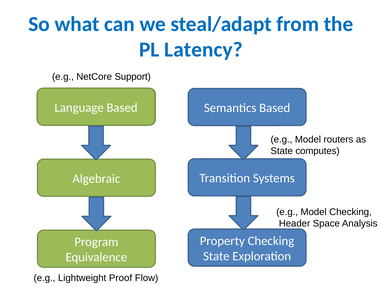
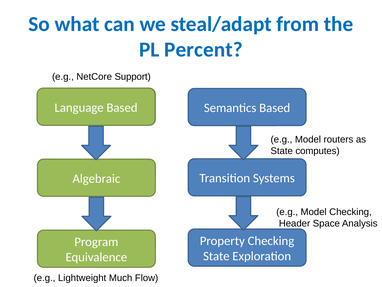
Latency: Latency -> Percent
Proof: Proof -> Much
